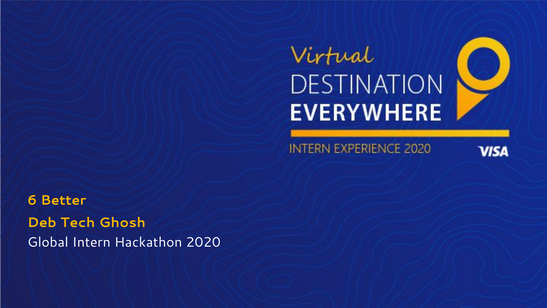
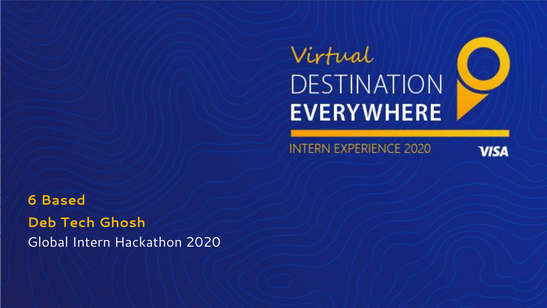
Better: Better -> Based
